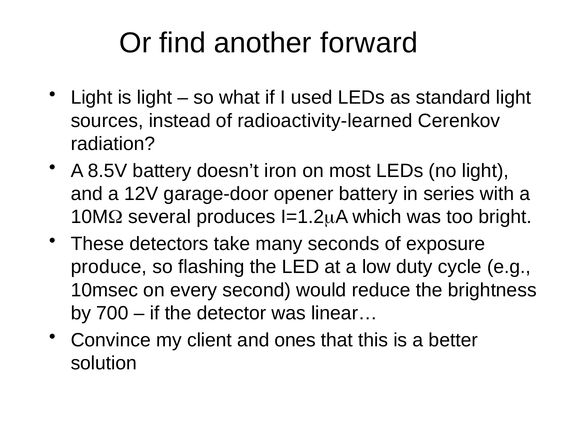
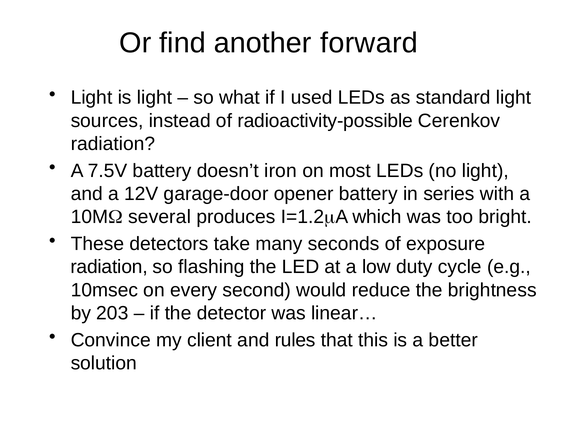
radioactivity-learned: radioactivity-learned -> radioactivity-possible
8.5V: 8.5V -> 7.5V
produce at (109, 267): produce -> radiation
700: 700 -> 203
ones: ones -> rules
